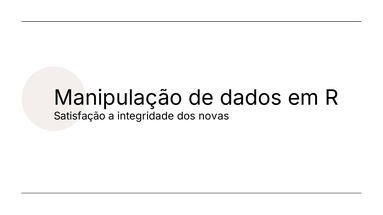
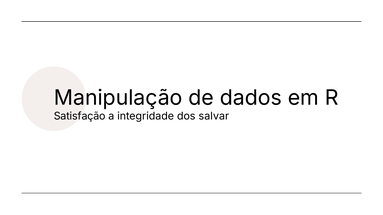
novas: novas -> salvar
